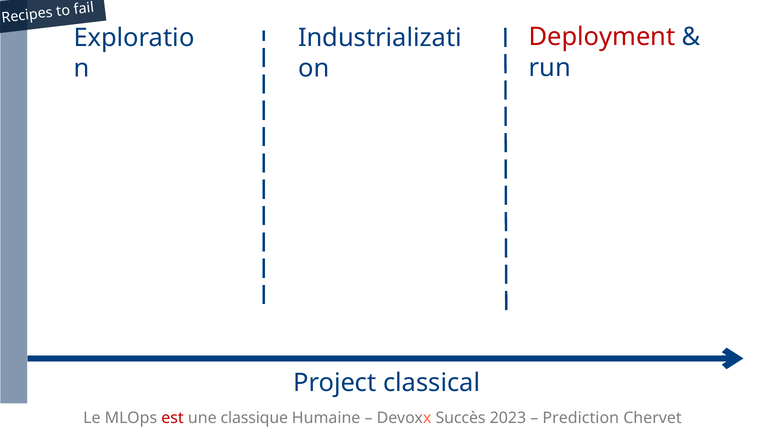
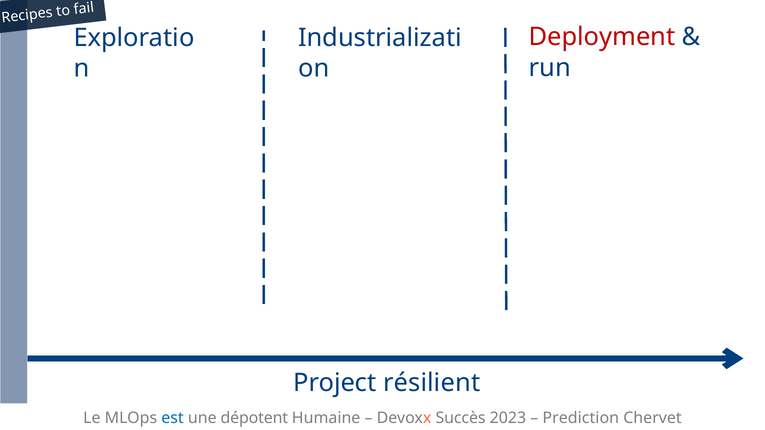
classical: classical -> résilient
est colour: red -> blue
classique: classique -> dépotent
